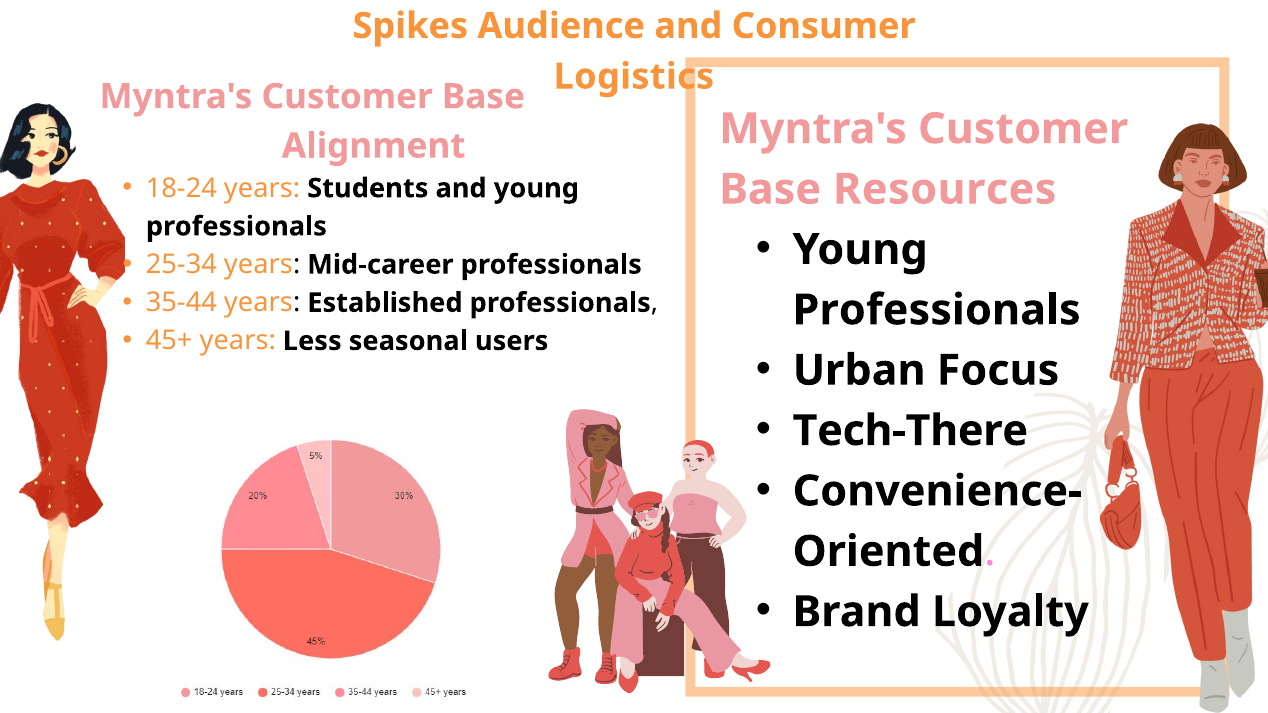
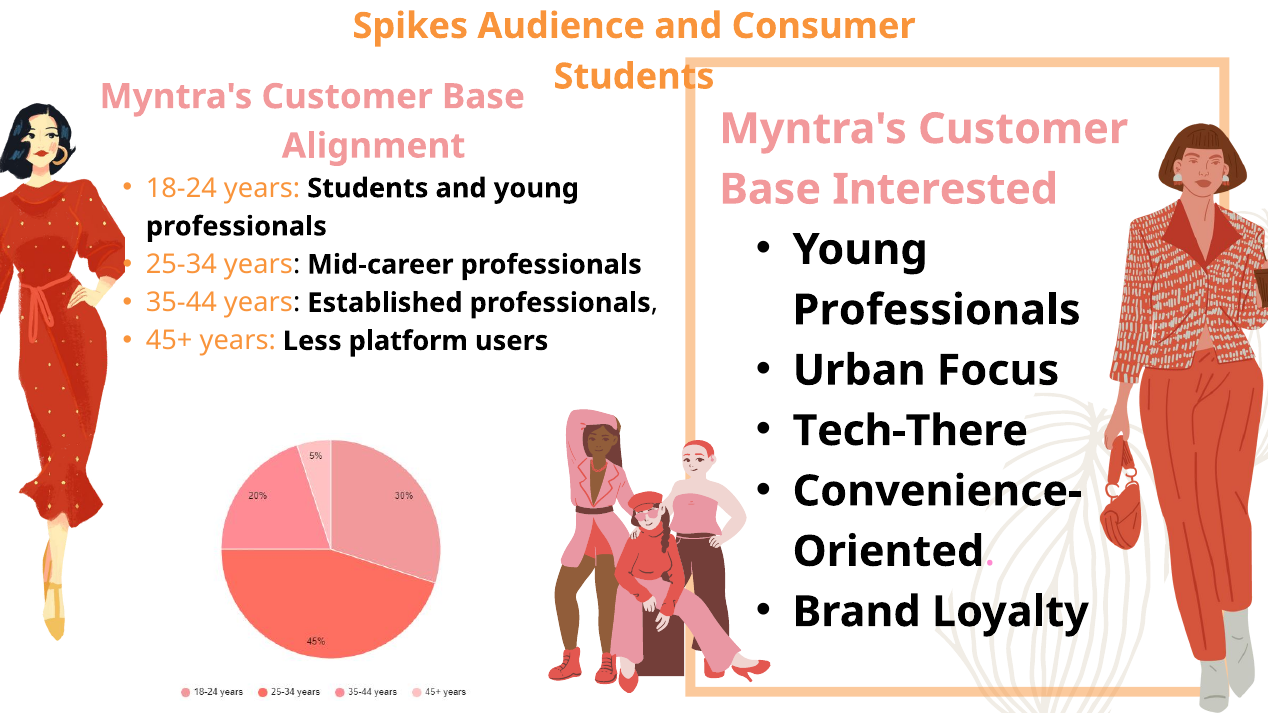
Logistics at (634, 77): Logistics -> Students
Resources: Resources -> Interested
seasonal: seasonal -> platform
